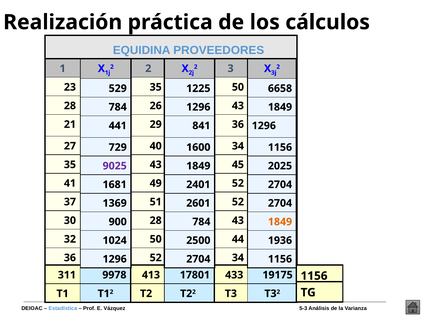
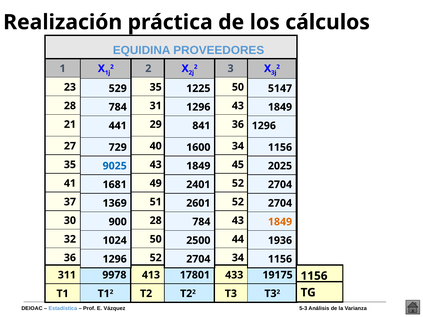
6658: 6658 -> 5147
26: 26 -> 31
9025 colour: purple -> blue
